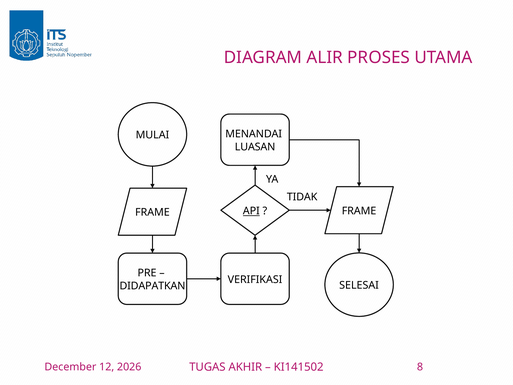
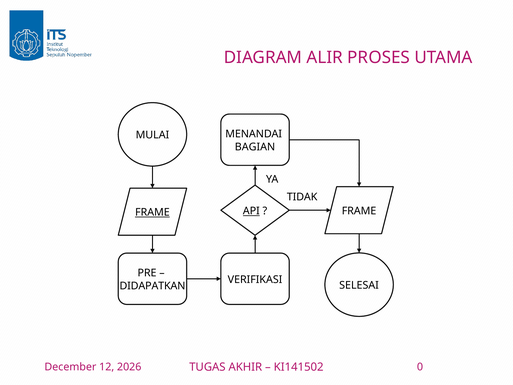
LUASAN: LUASAN -> BAGIAN
FRAME at (152, 212) underline: none -> present
8: 8 -> 0
